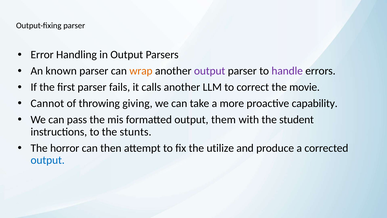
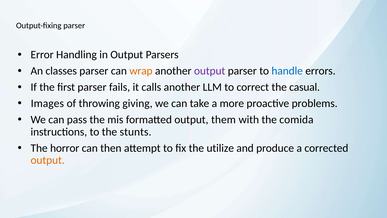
known: known -> classes
handle colour: purple -> blue
movie: movie -> casual
Cannot: Cannot -> Images
capability: capability -> problems
student: student -> comida
output at (48, 160) colour: blue -> orange
